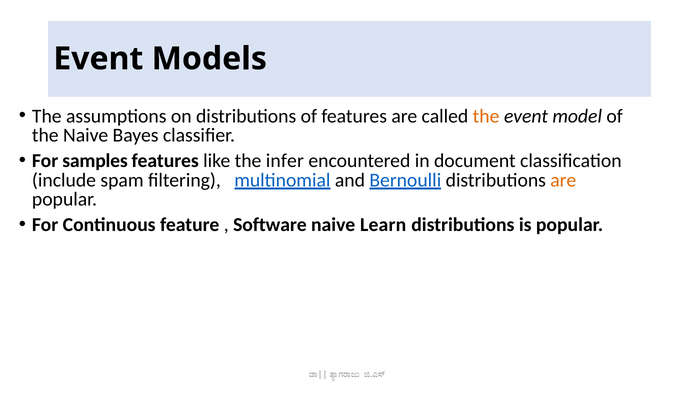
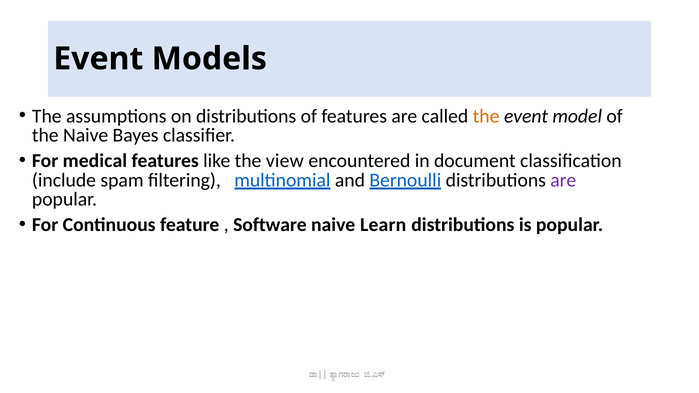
samples: samples -> medical
infer: infer -> view
are at (563, 180) colour: orange -> purple
